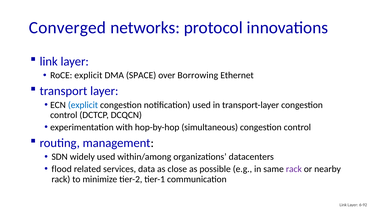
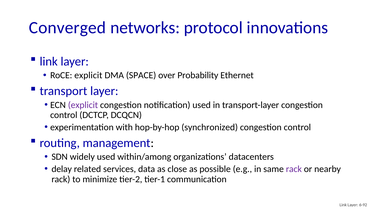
Borrowing: Borrowing -> Probability
explicit at (83, 105) colour: blue -> purple
simultaneous: simultaneous -> synchronized
flood: flood -> delay
